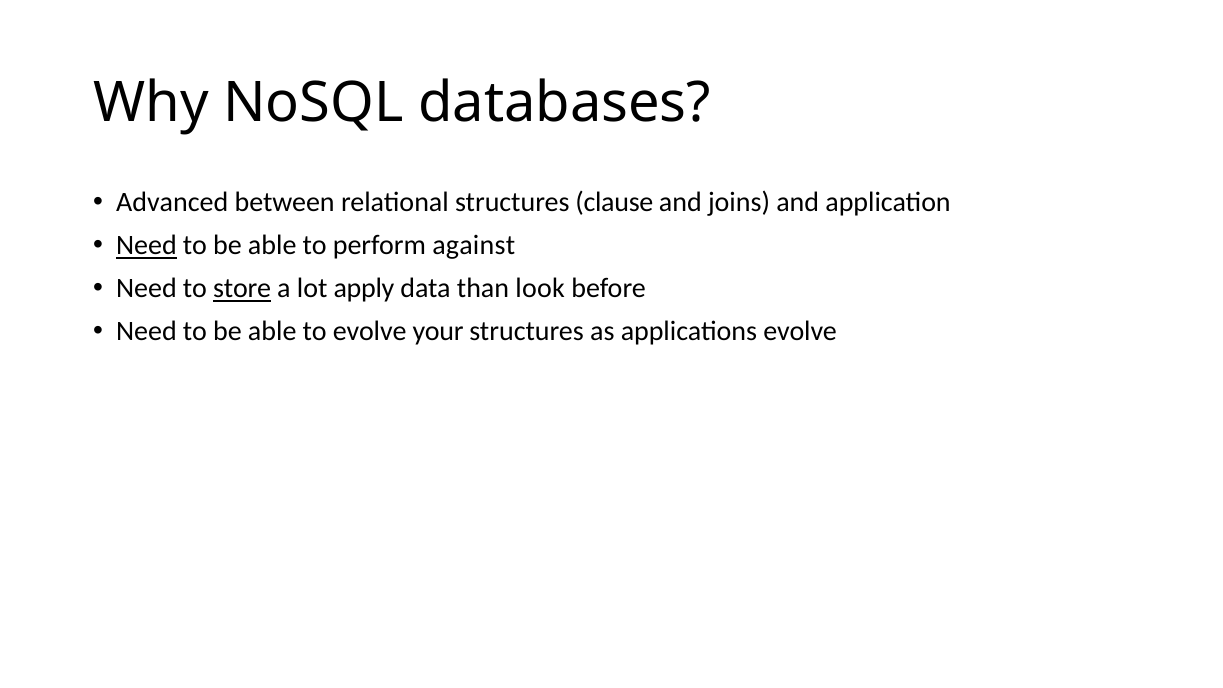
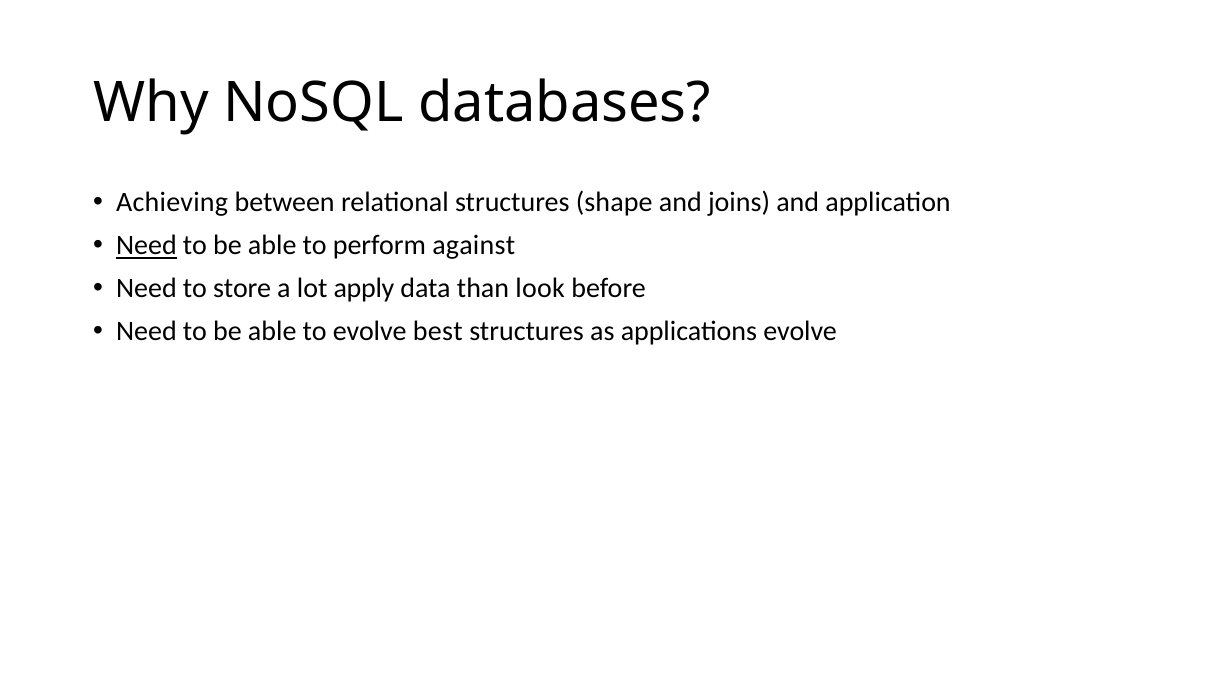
Advanced: Advanced -> Achieving
clause: clause -> shape
store underline: present -> none
your: your -> best
